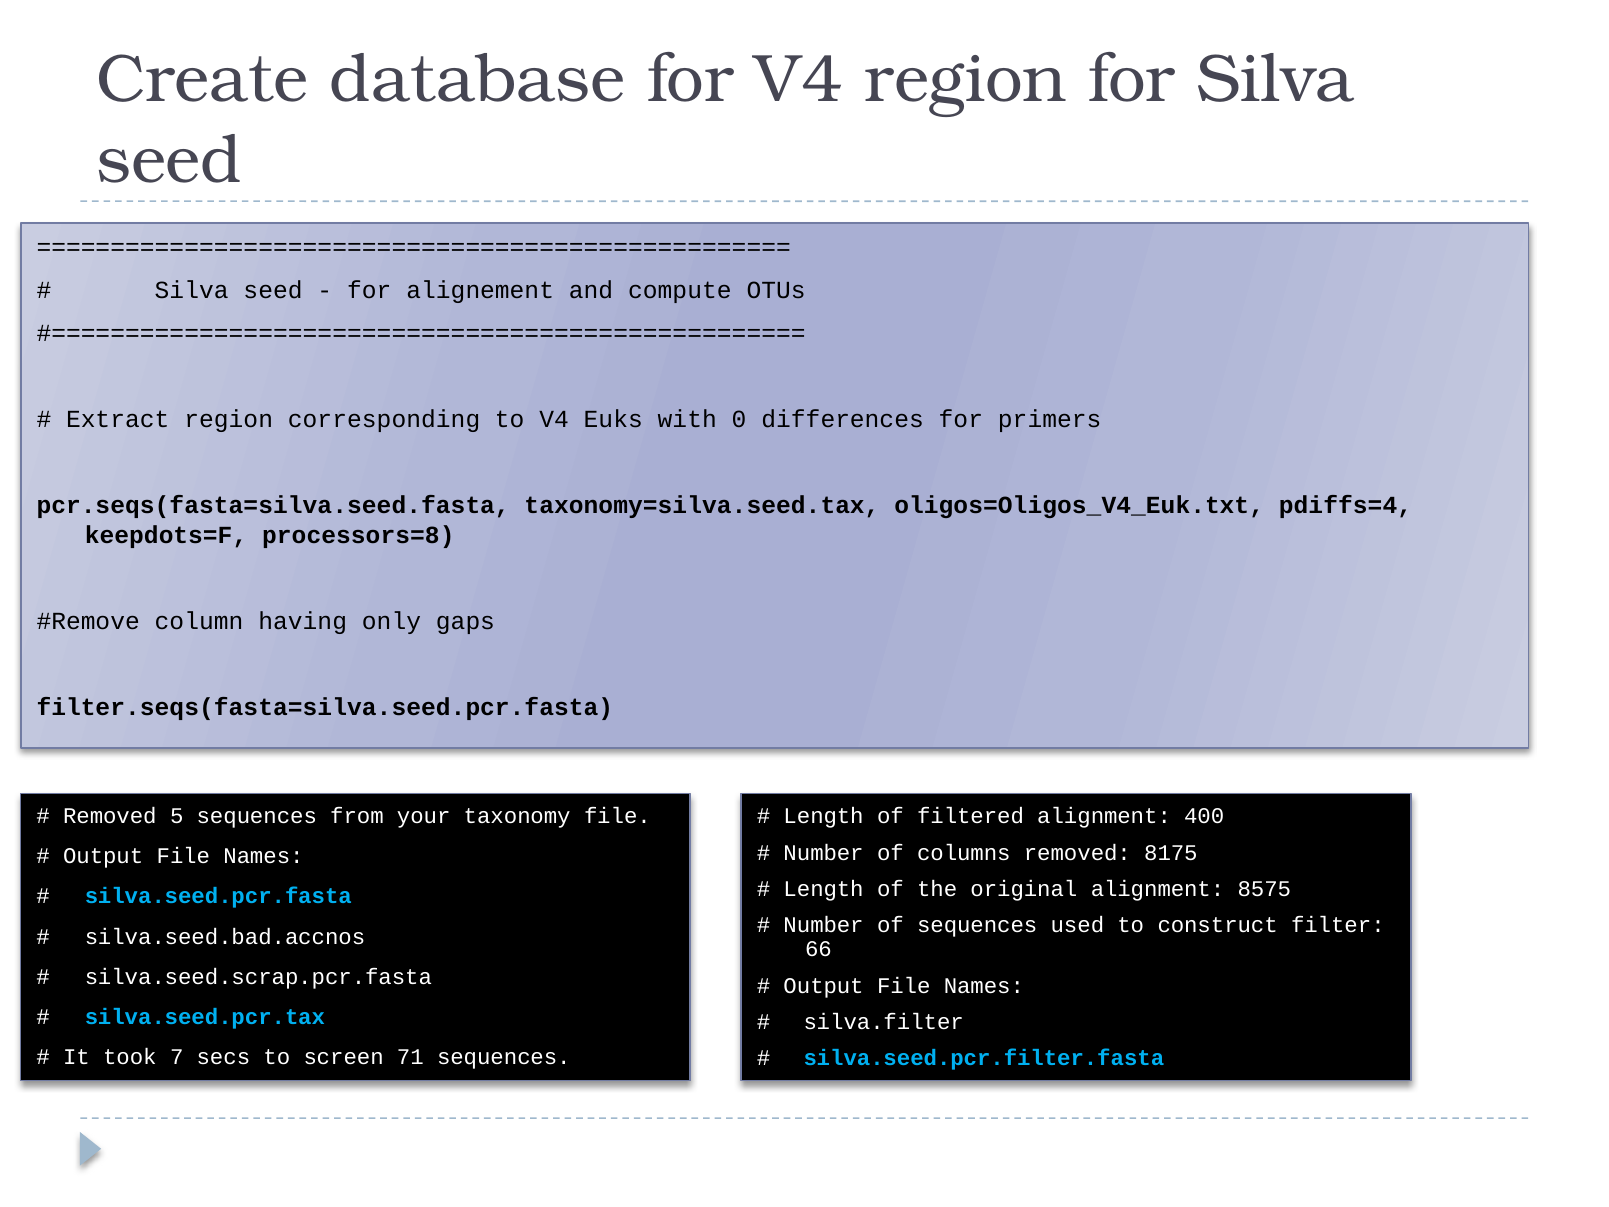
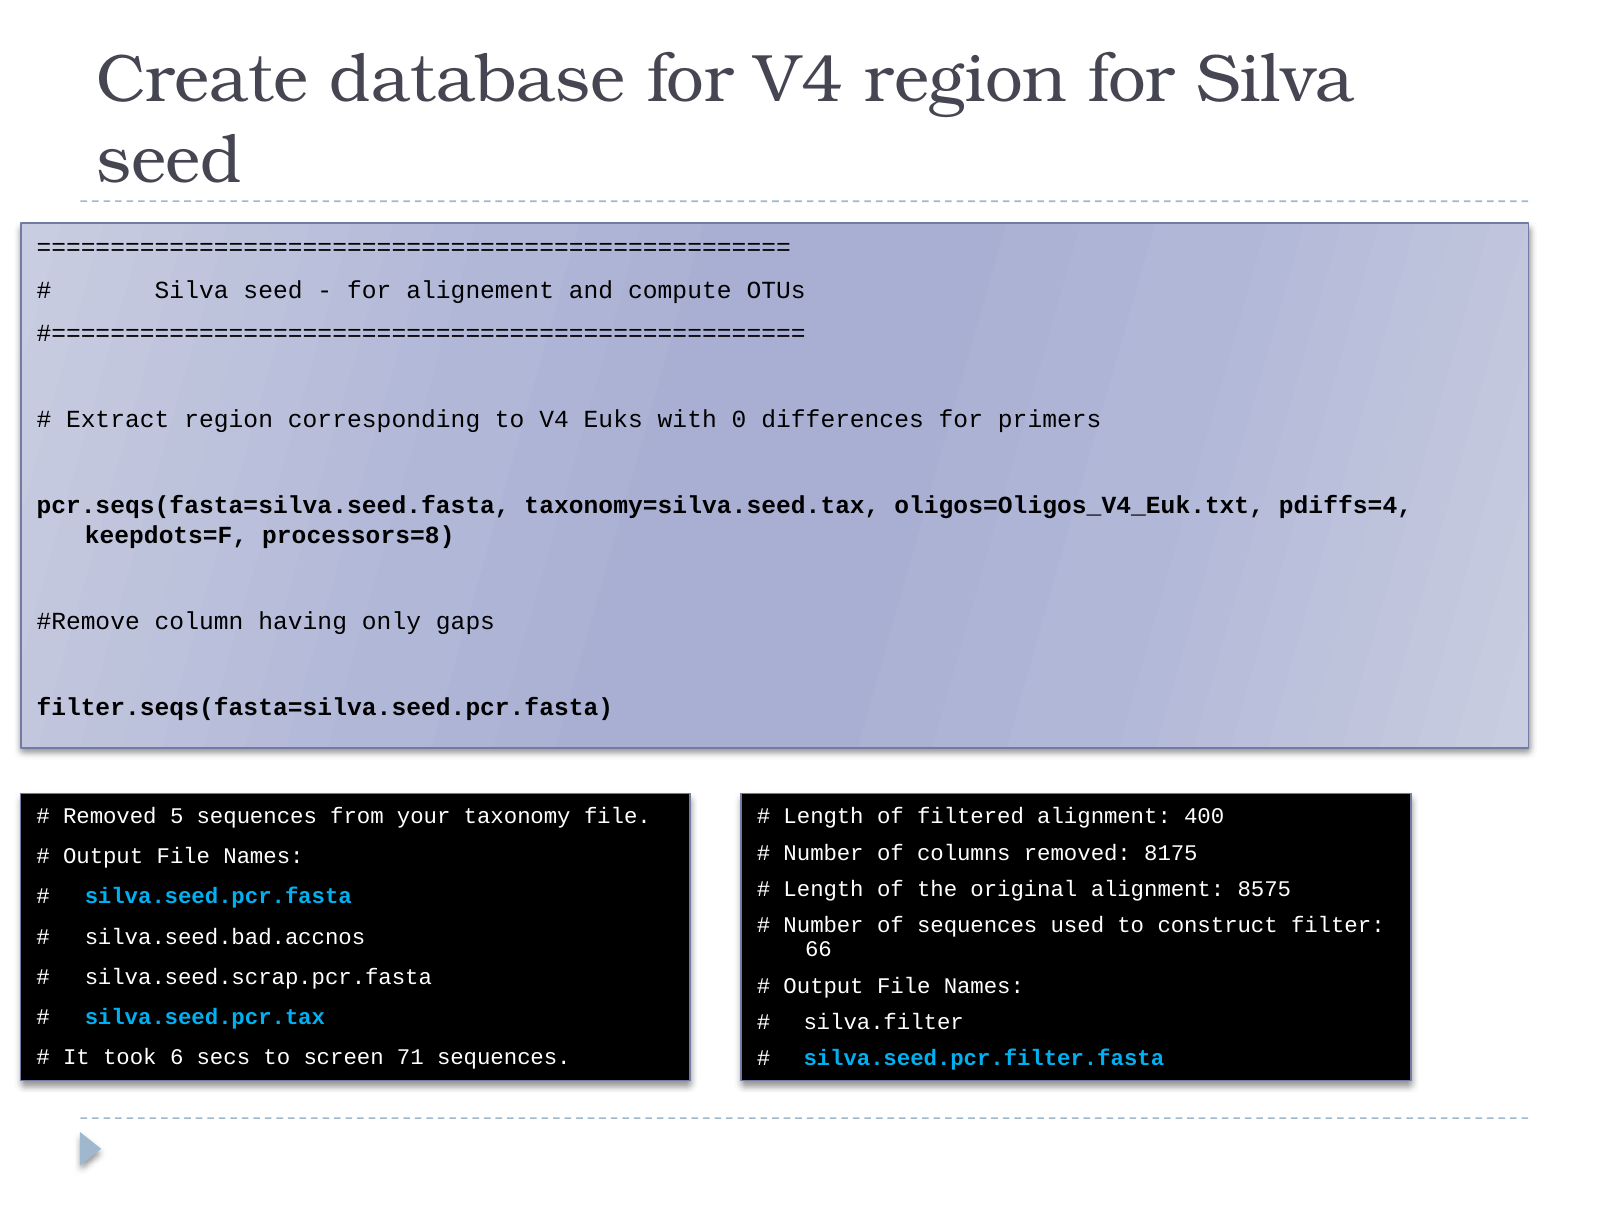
7: 7 -> 6
